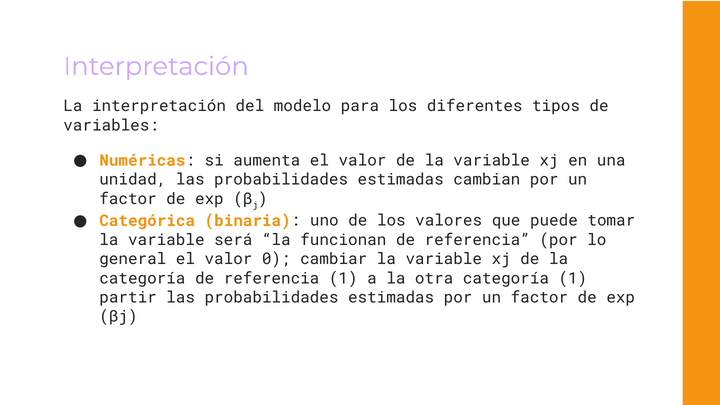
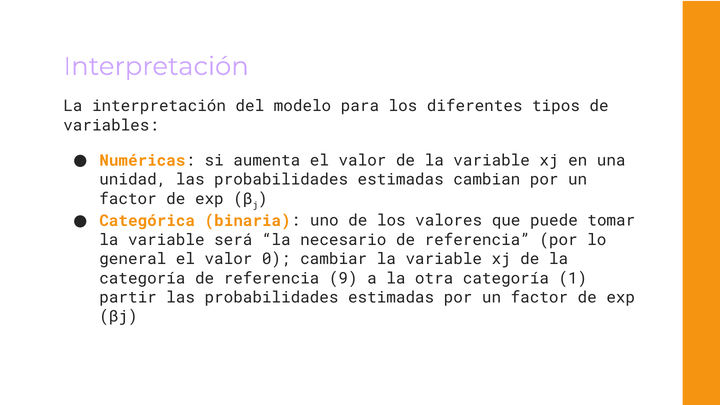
funcionan: funcionan -> necesario
referencia 1: 1 -> 9
